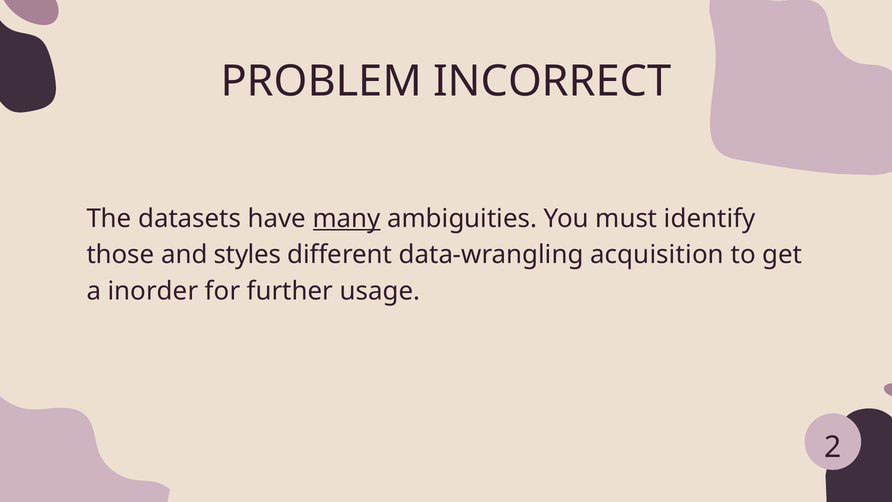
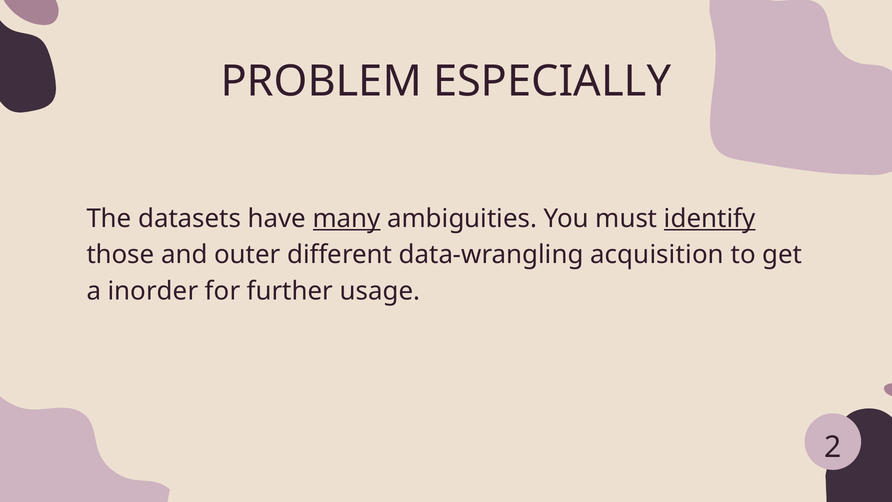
INCORRECT: INCORRECT -> ESPECIALLY
identify underline: none -> present
styles: styles -> outer
